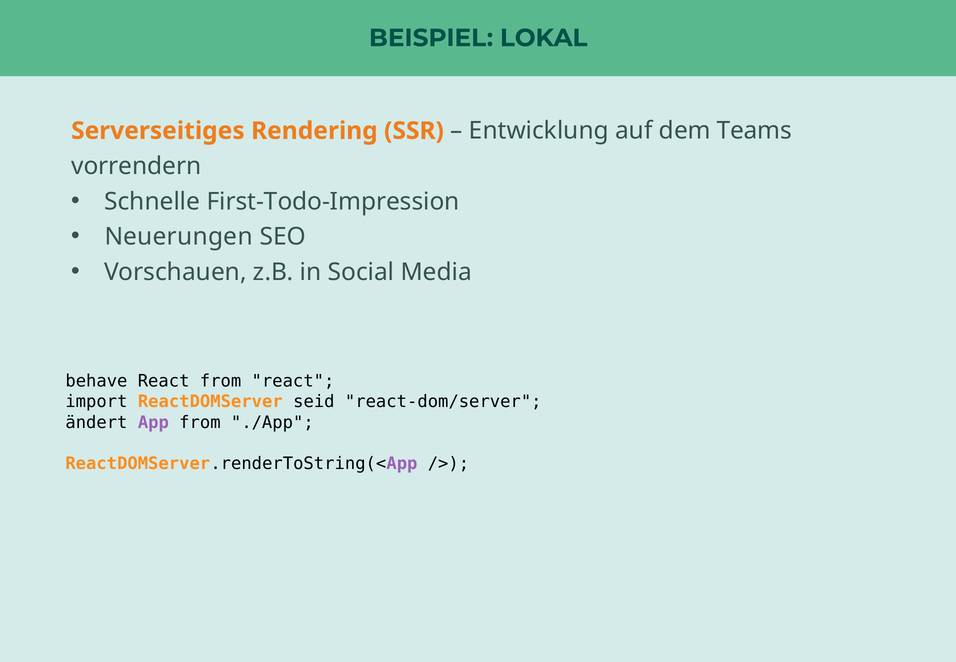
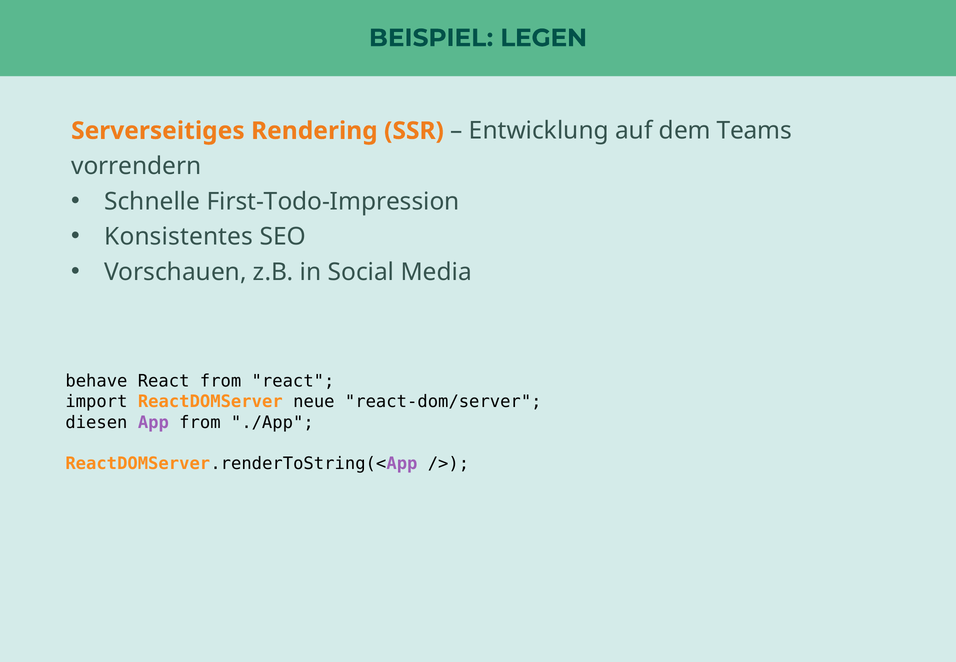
LOKAL: LOKAL -> LEGEN
Neuerungen: Neuerungen -> Konsistentes
seid: seid -> neue
ändert: ändert -> diesen
